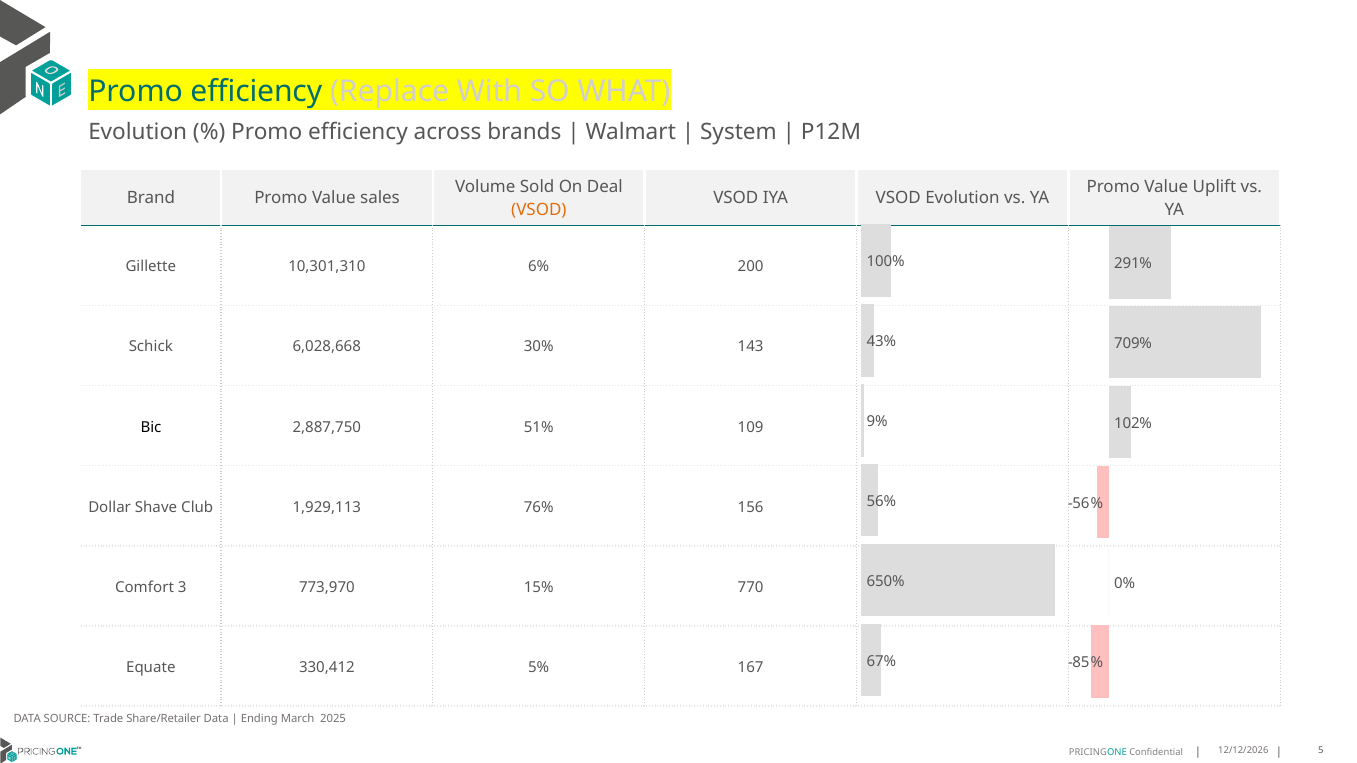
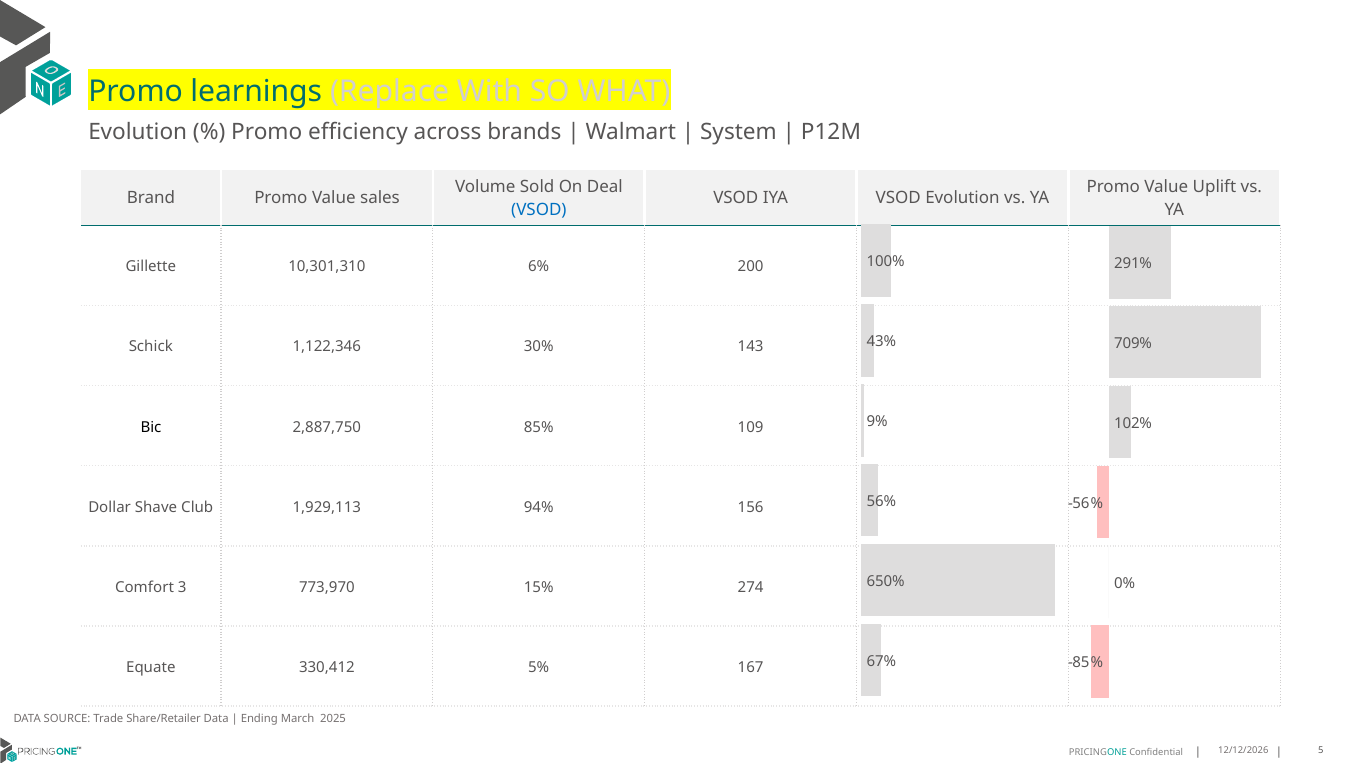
efficiency at (256, 91): efficiency -> learnings
VSOD at (539, 210) colour: orange -> blue
6,028,668: 6,028,668 -> 1,122,346
51%: 51% -> 85%
76%: 76% -> 94%
770: 770 -> 274
